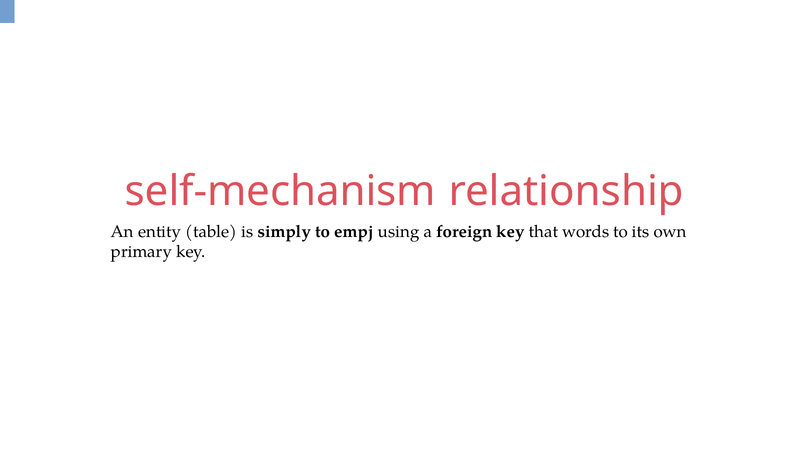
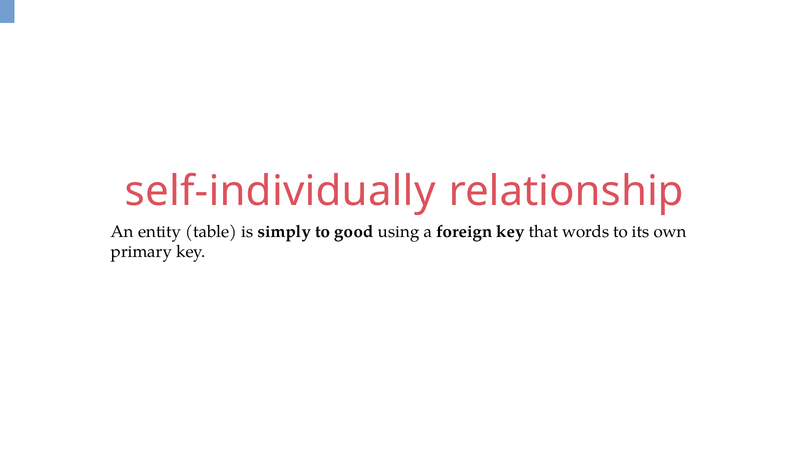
self-mechanism: self-mechanism -> self-individually
empj: empj -> good
